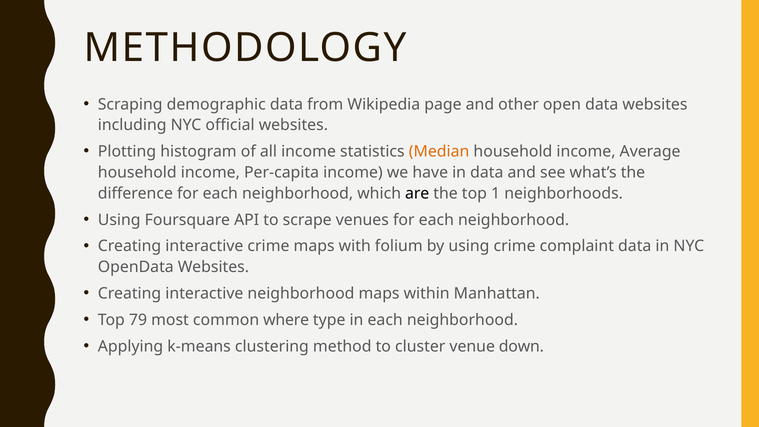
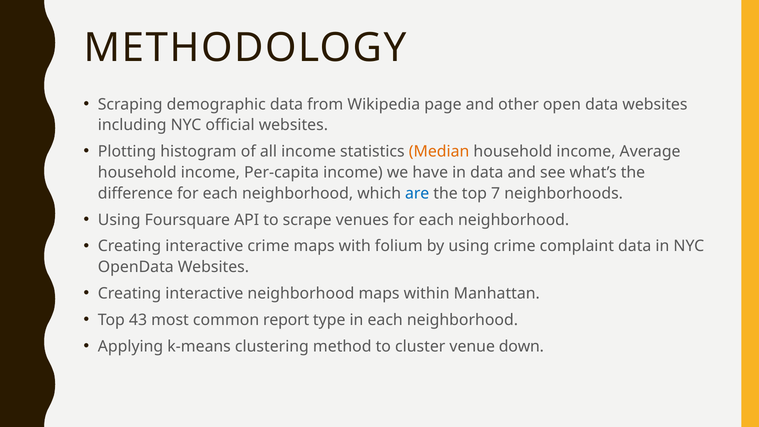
are colour: black -> blue
1: 1 -> 7
79: 79 -> 43
where: where -> report
